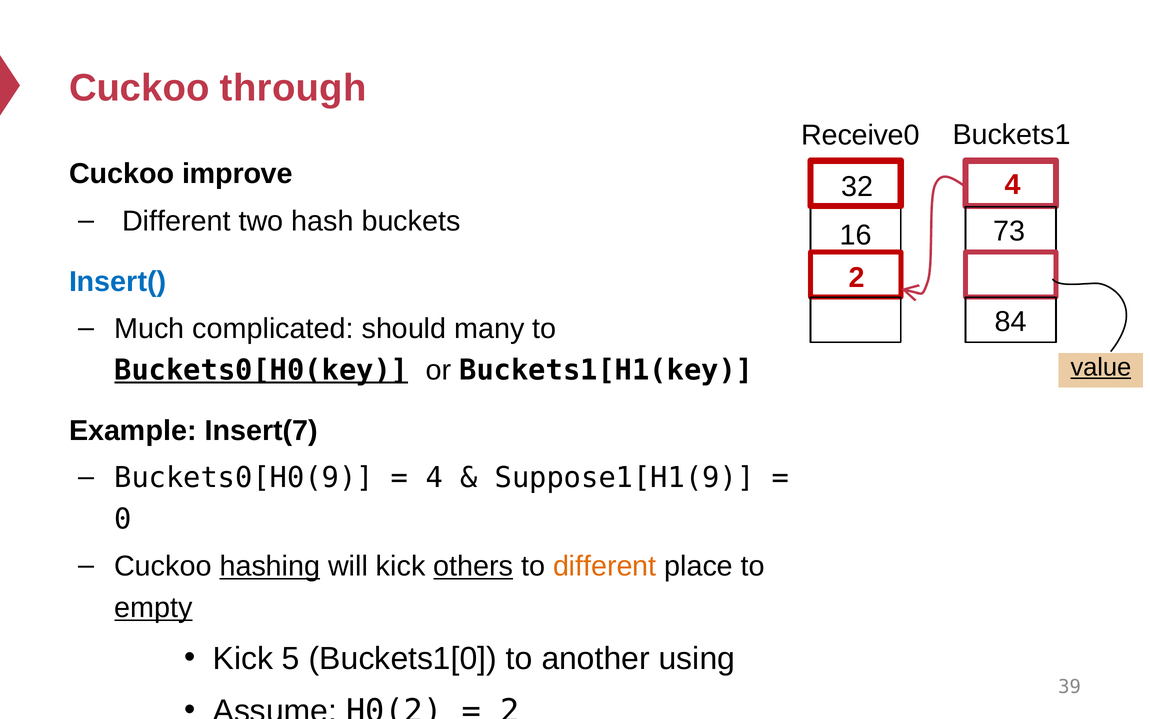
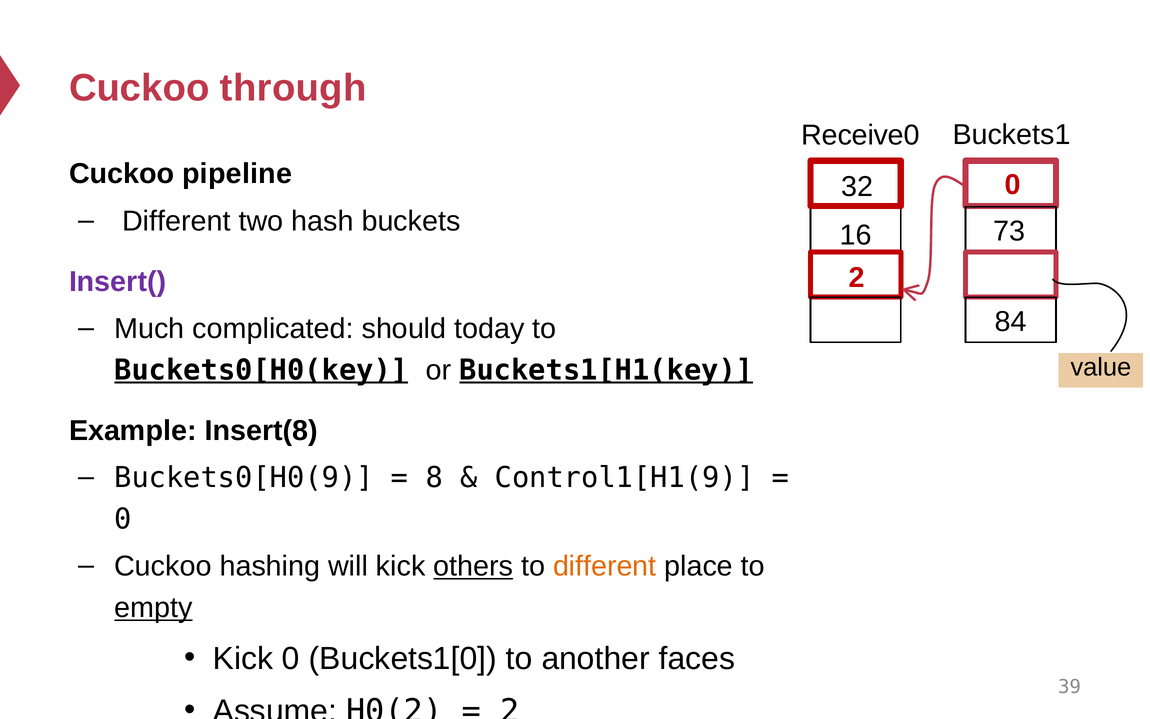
improve: improve -> pipeline
32 4: 4 -> 0
Insert( colour: blue -> purple
many: many -> today
value underline: present -> none
Buckets1[H1(key underline: none -> present
Insert(7: Insert(7 -> Insert(8
4 at (434, 478): 4 -> 8
Suppose1[H1(9: Suppose1[H1(9 -> Control1[H1(9
hashing underline: present -> none
Kick 5: 5 -> 0
using: using -> faces
